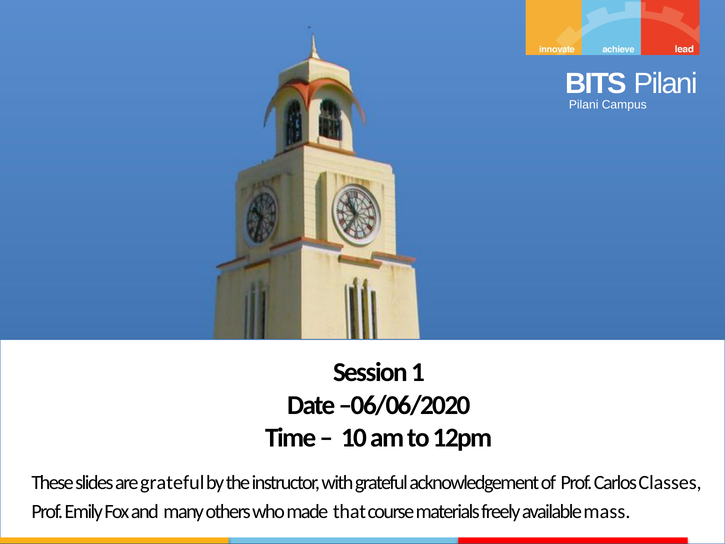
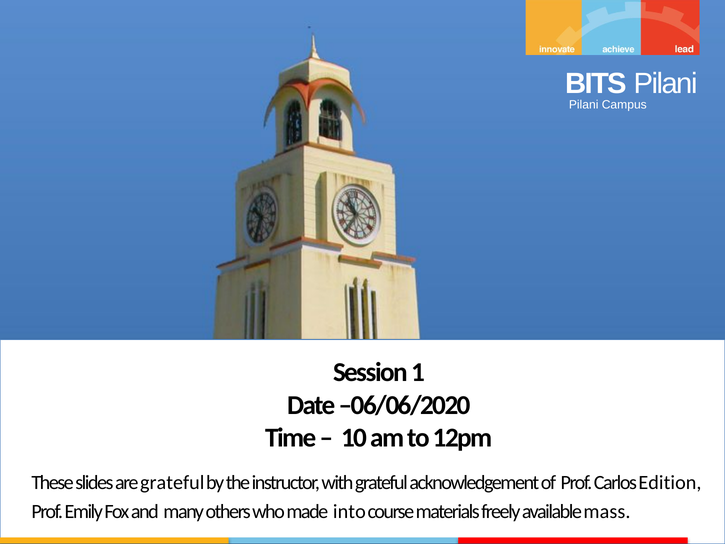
Classes: Classes -> Edition
that: that -> into
